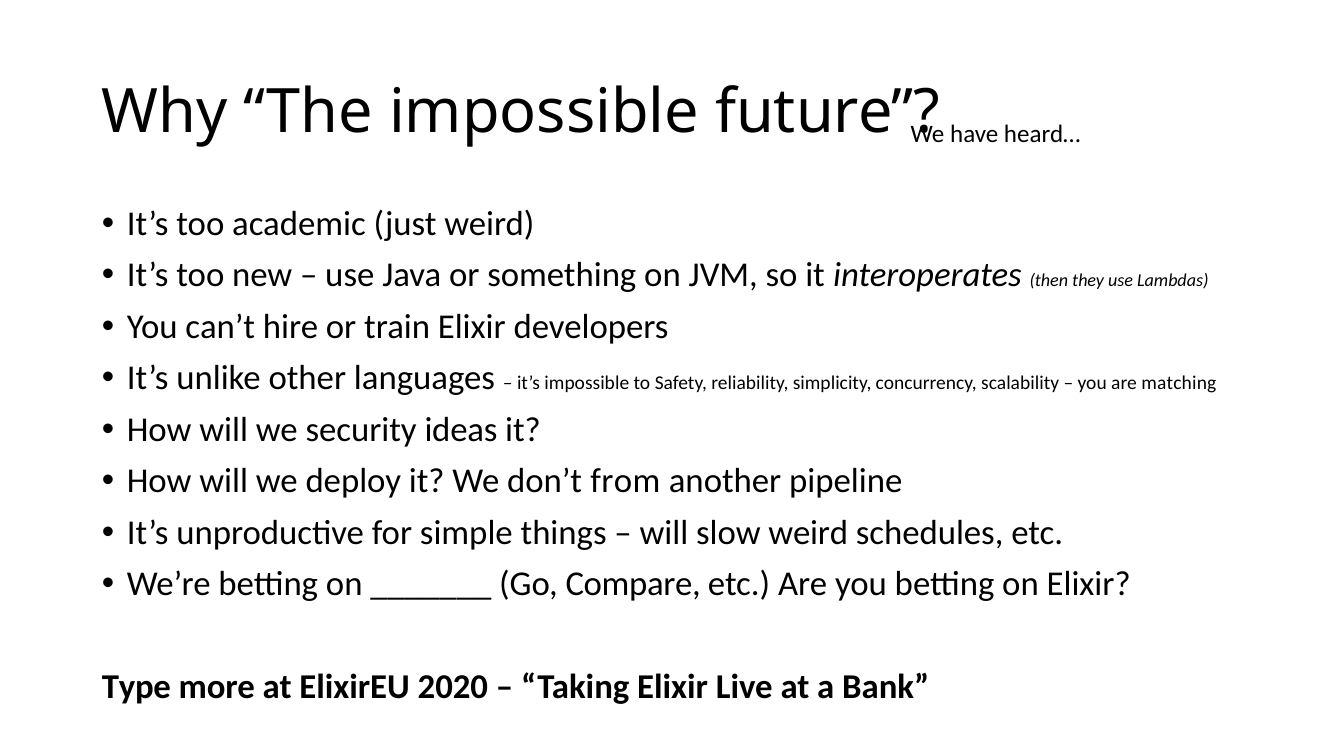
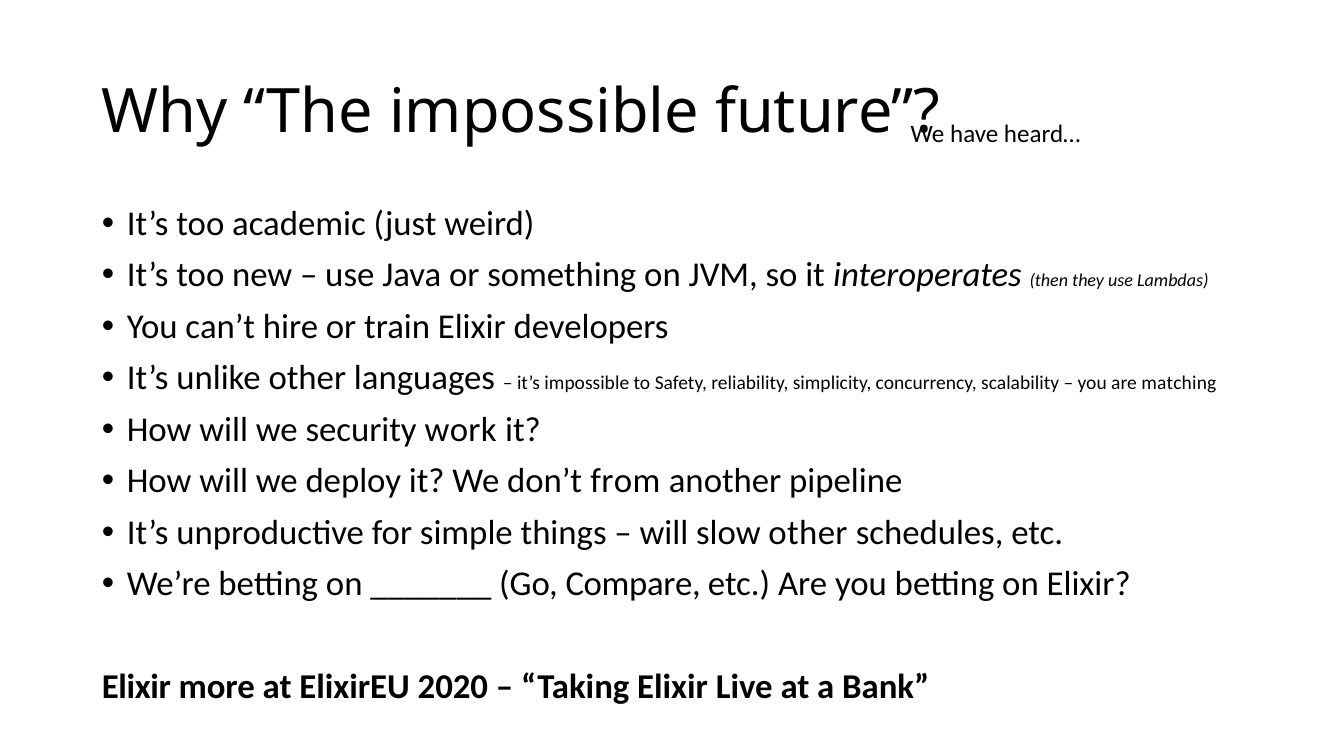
ideas: ideas -> work
slow weird: weird -> other
Type at (136, 687): Type -> Elixir
